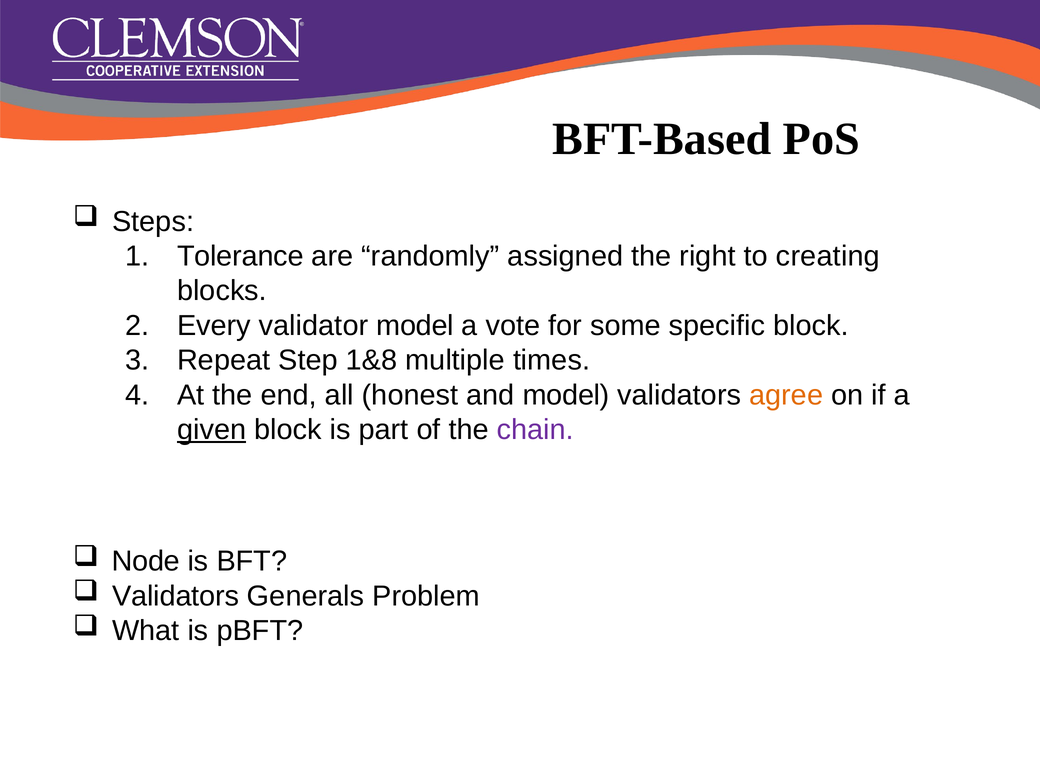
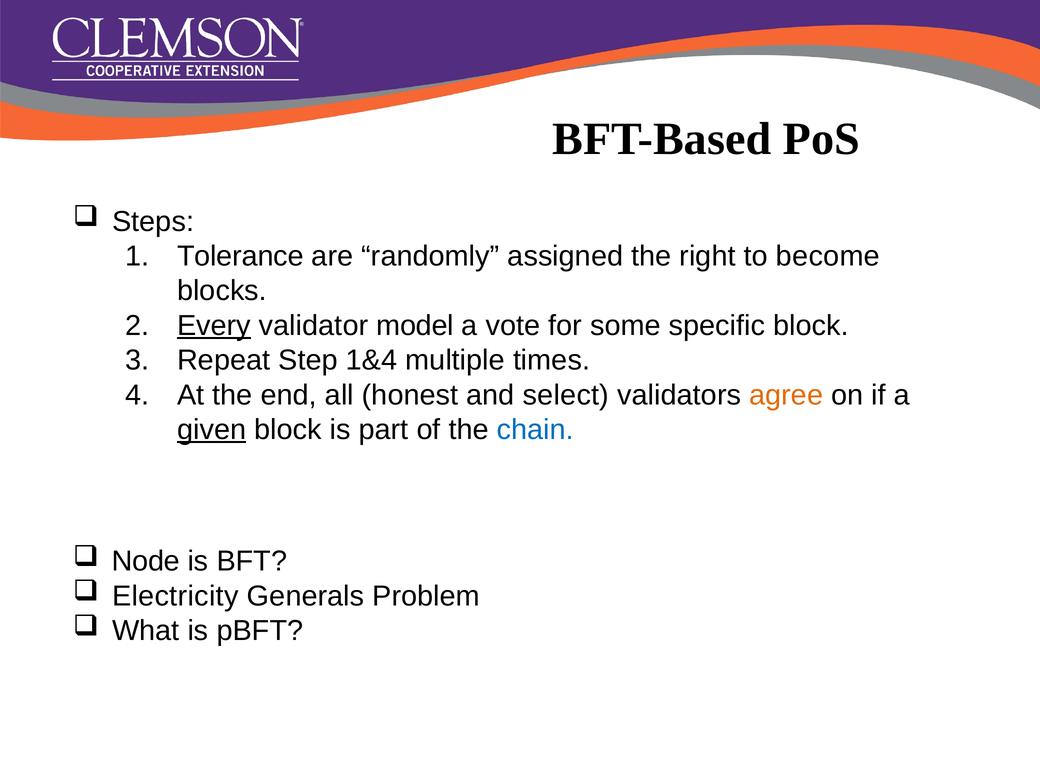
creating: creating -> become
Every underline: none -> present
1&8: 1&8 -> 1&4
and model: model -> select
chain colour: purple -> blue
Validators at (176, 596): Validators -> Electricity
